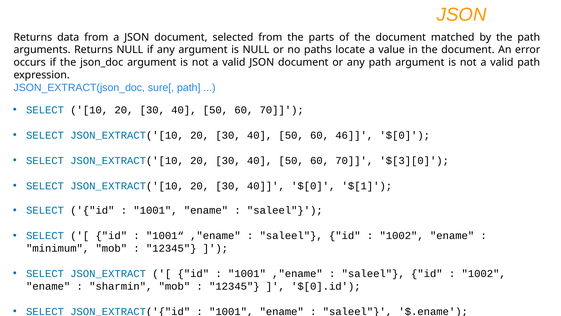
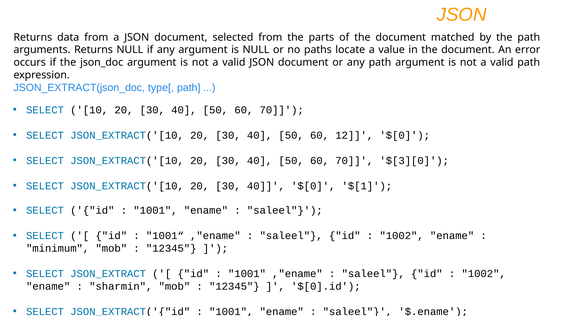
sure[: sure[ -> type[
46: 46 -> 12
